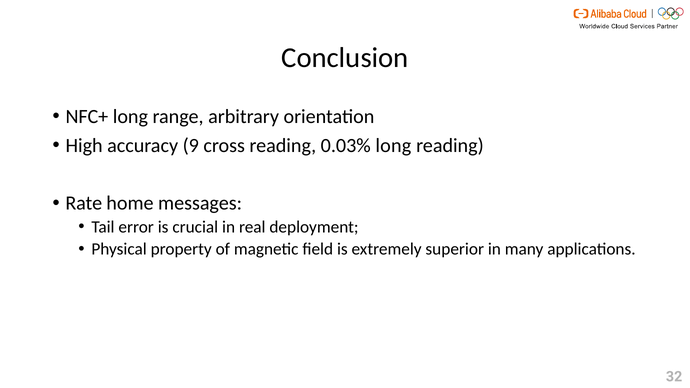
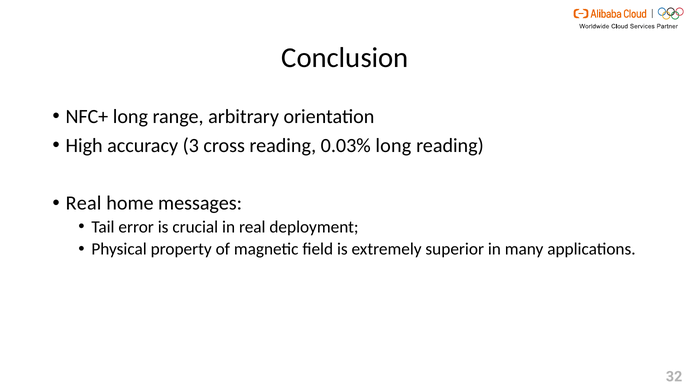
9: 9 -> 3
Rate at (84, 203): Rate -> Real
